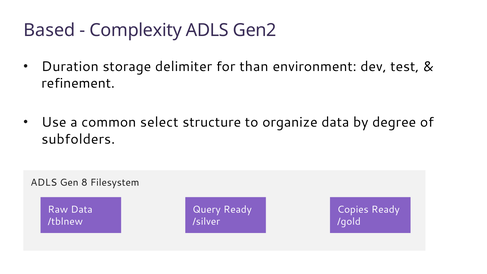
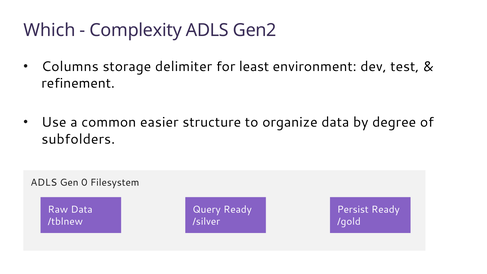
Based: Based -> Which
Duration: Duration -> Columns
than: than -> least
select: select -> easier
8: 8 -> 0
Copies: Copies -> Persist
